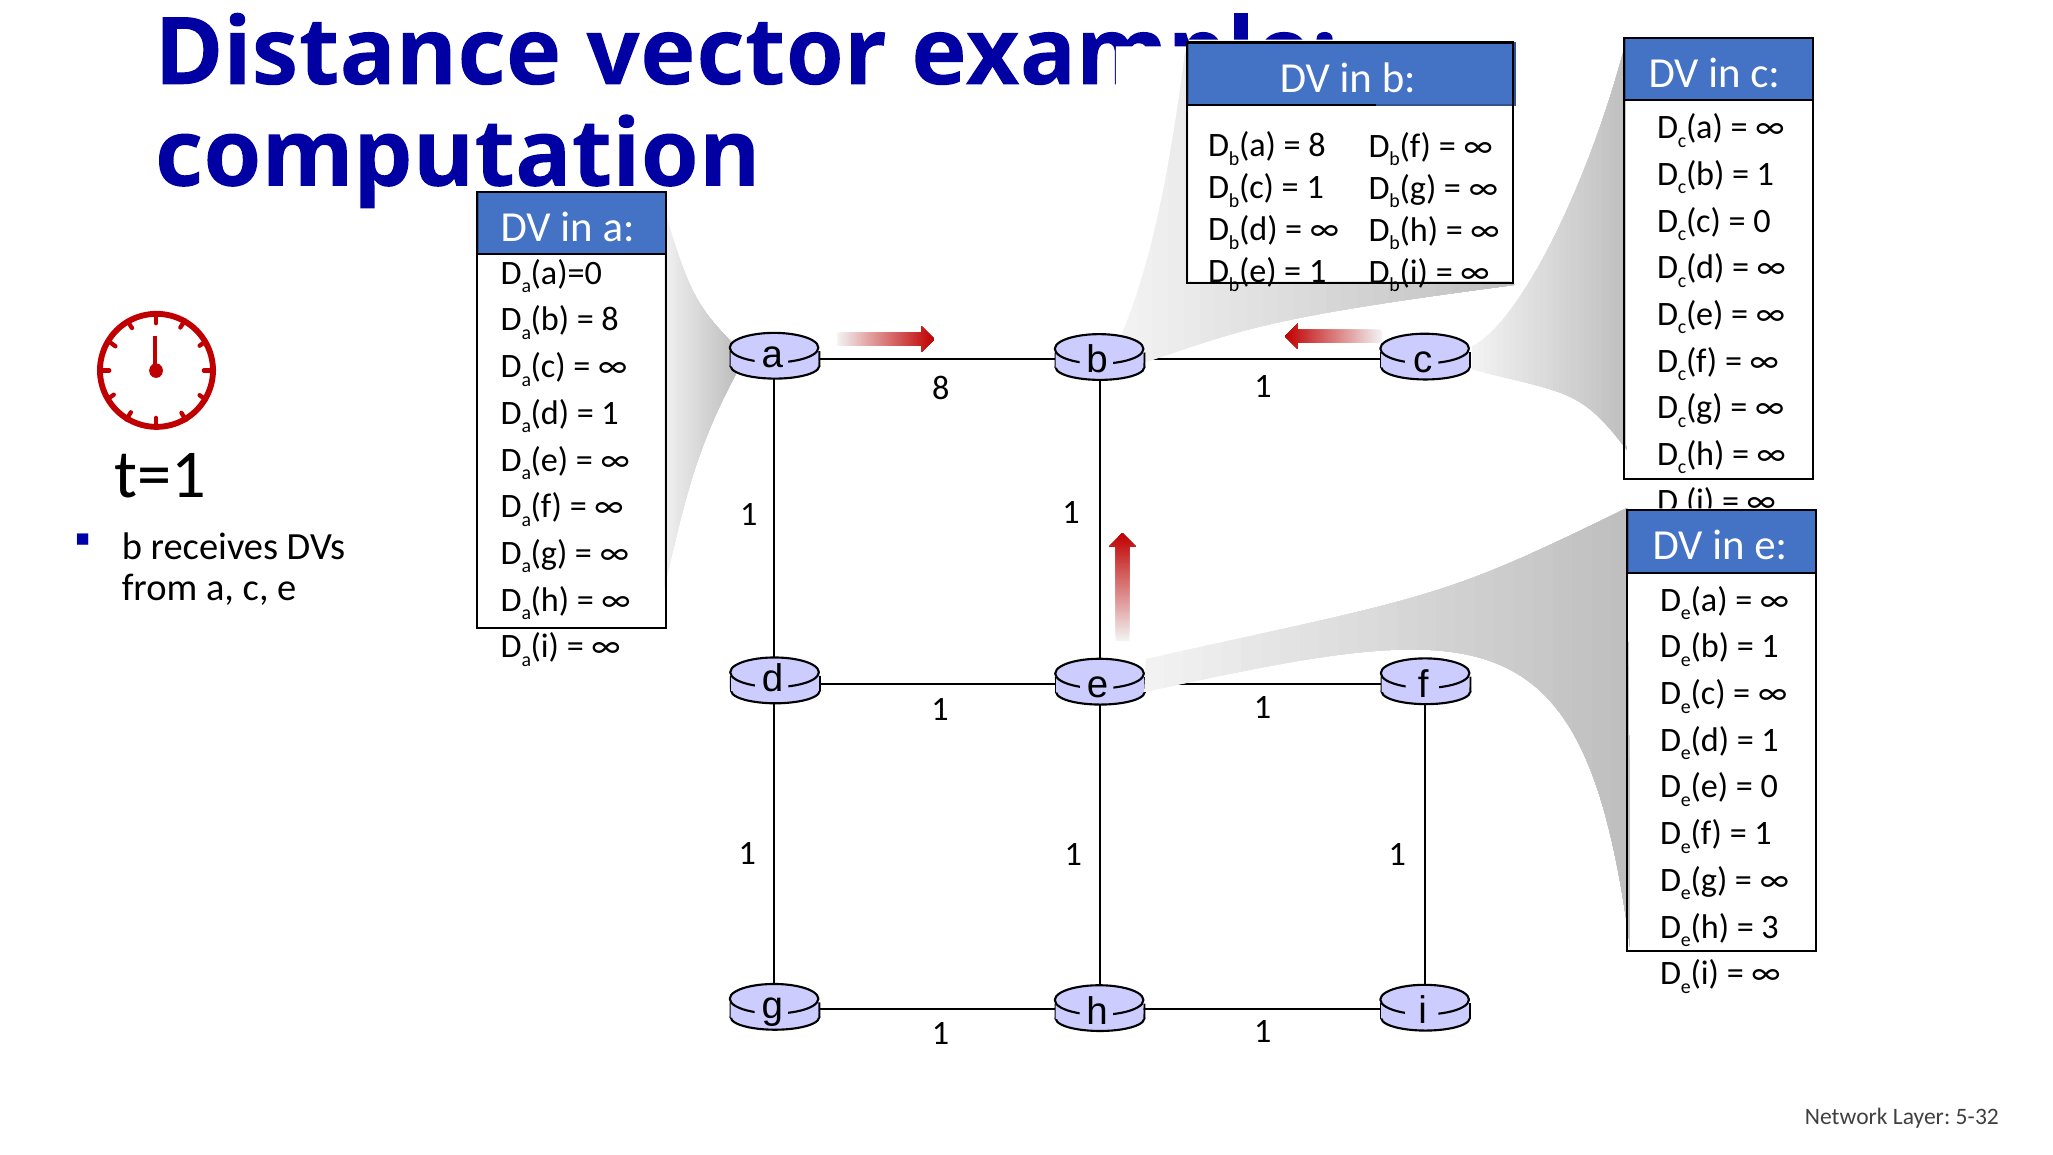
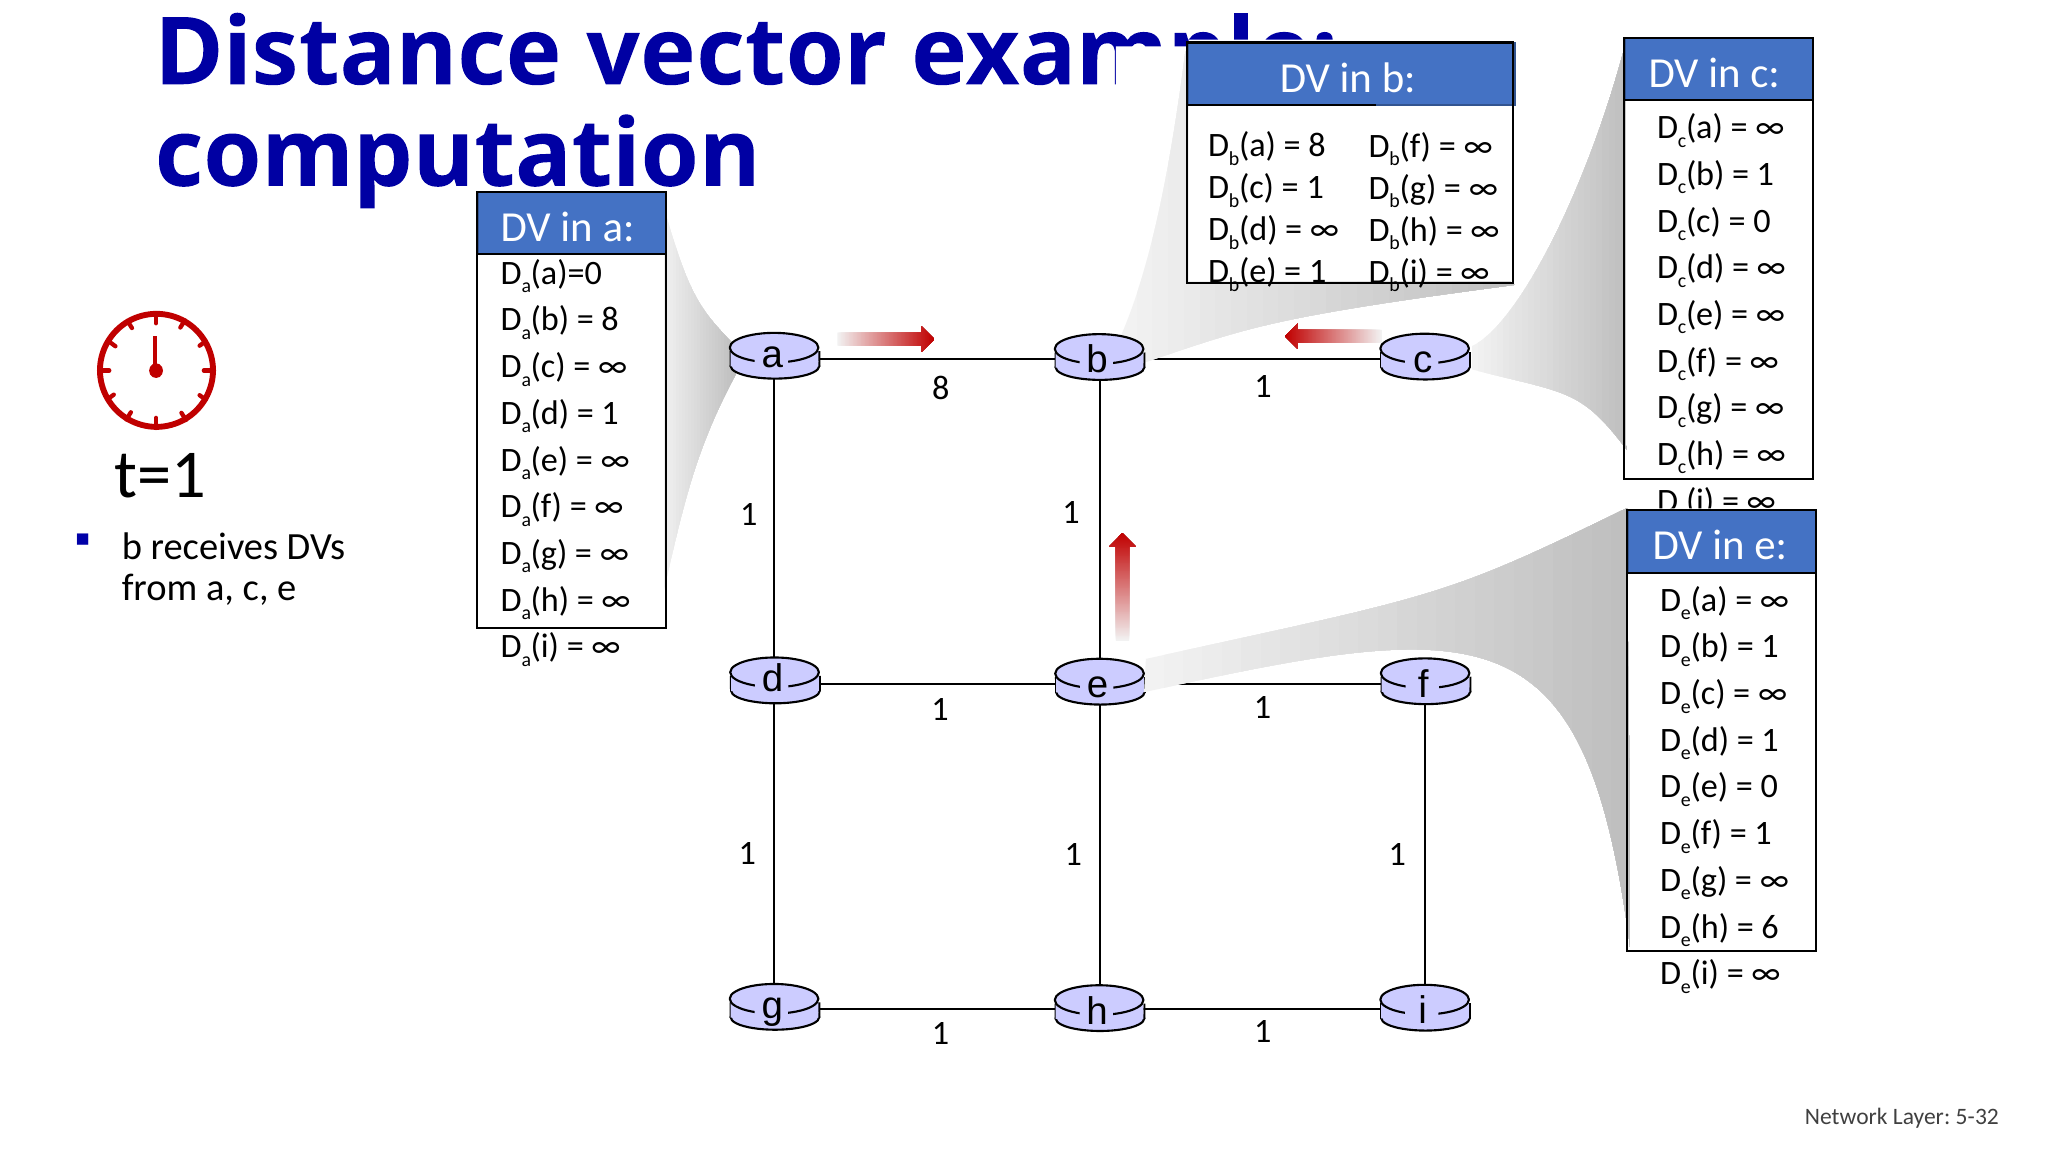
3: 3 -> 6
